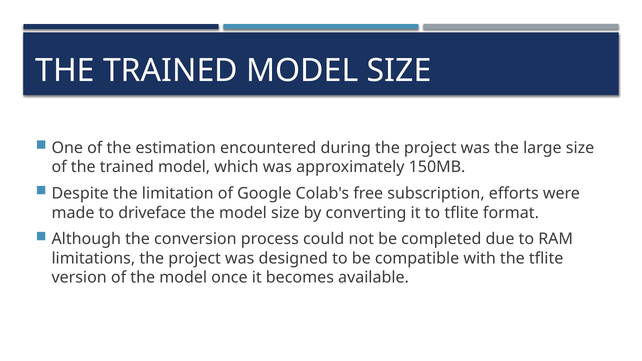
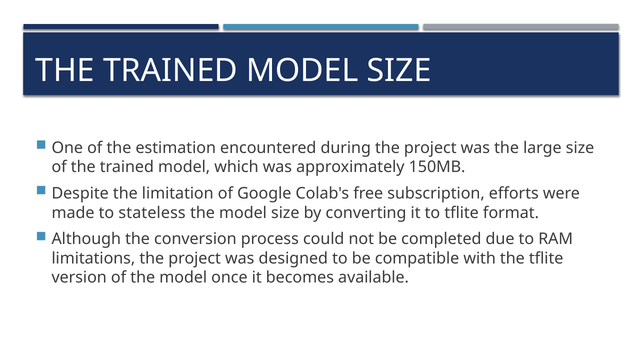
driveface: driveface -> stateless
